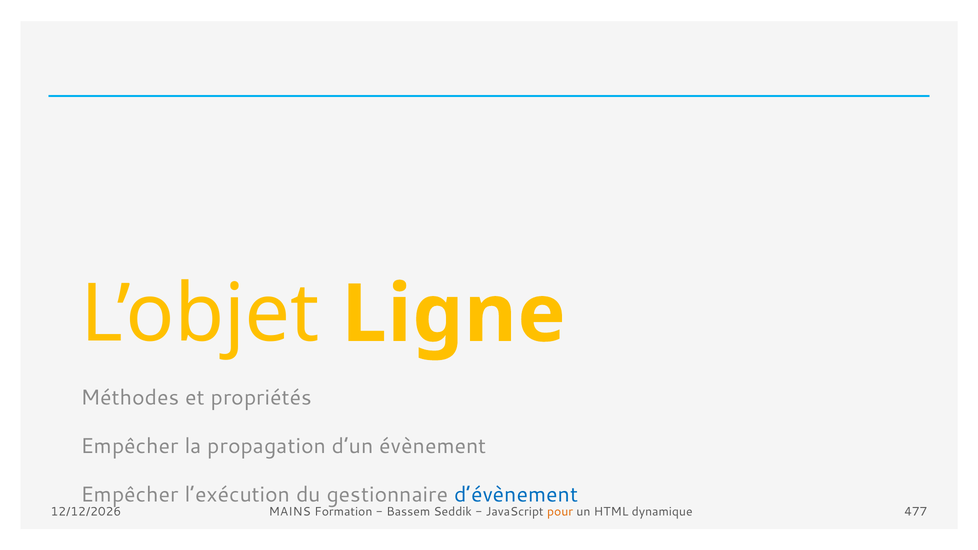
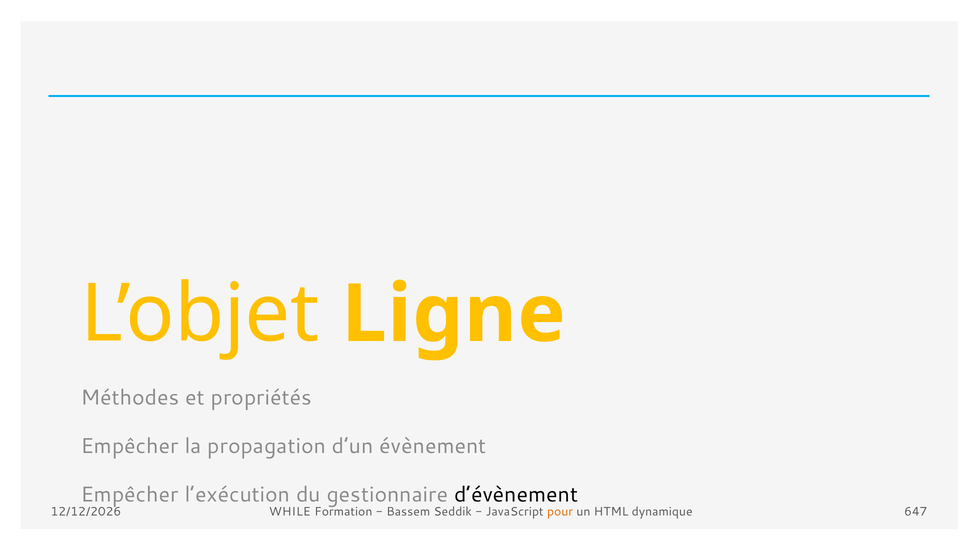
d’évènement colour: blue -> black
MAINS: MAINS -> WHILE
477: 477 -> 647
